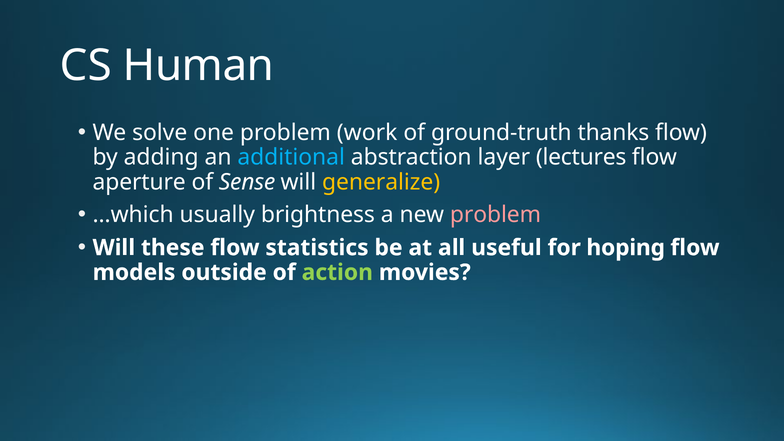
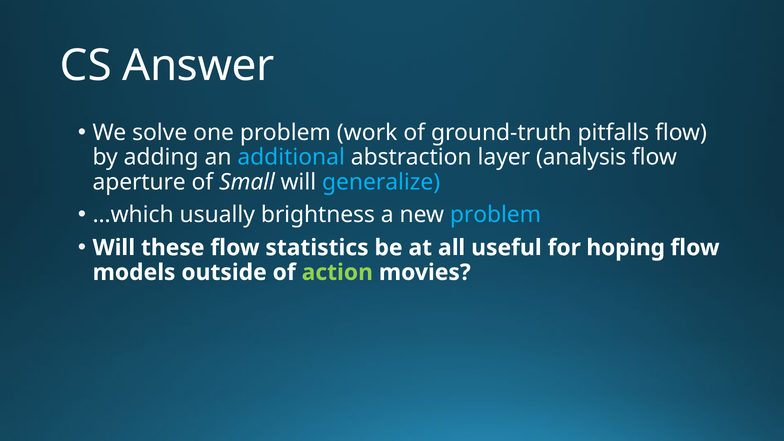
Human: Human -> Answer
thanks: thanks -> pitfalls
lectures: lectures -> analysis
Sense: Sense -> Small
generalize colour: yellow -> light blue
problem at (495, 215) colour: pink -> light blue
